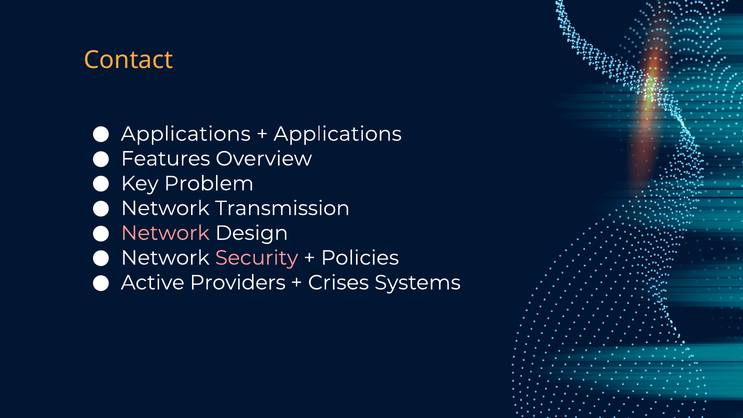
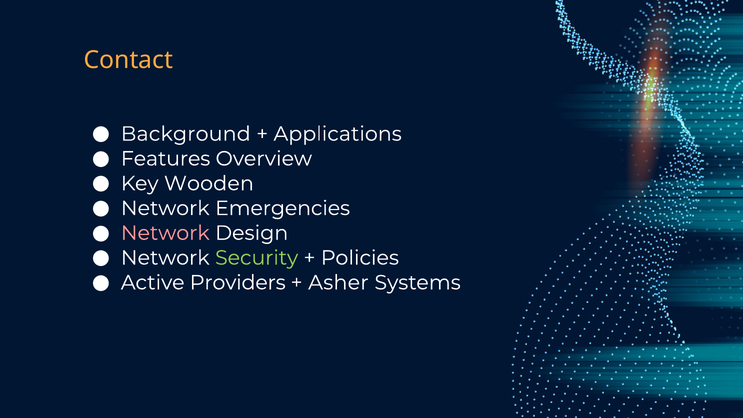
Applications at (186, 134): Applications -> Background
Problem: Problem -> Wooden
Transmission: Transmission -> Emergencies
Security colour: pink -> light green
Crises: Crises -> Asher
